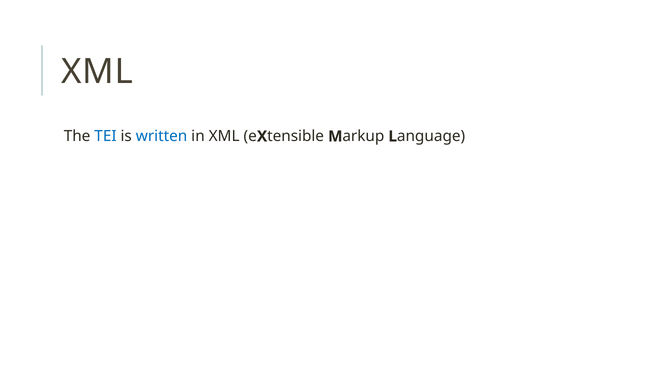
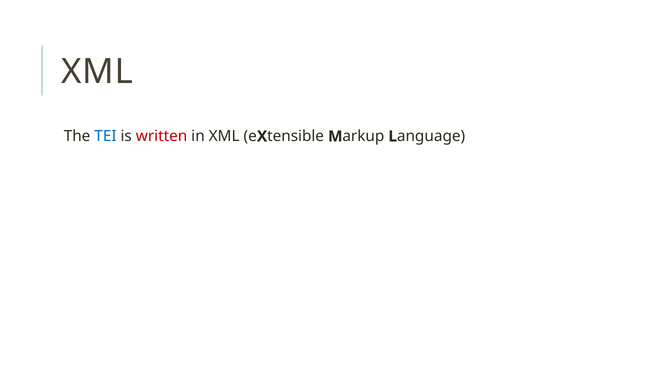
written colour: blue -> red
